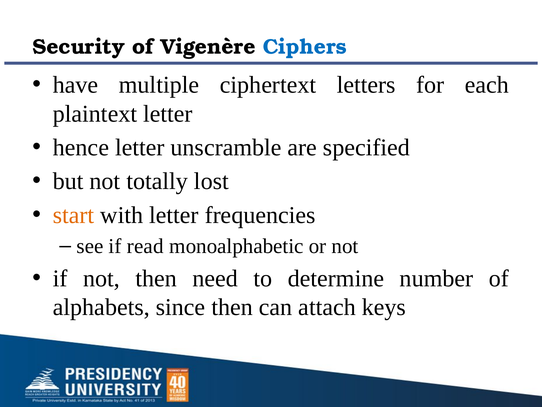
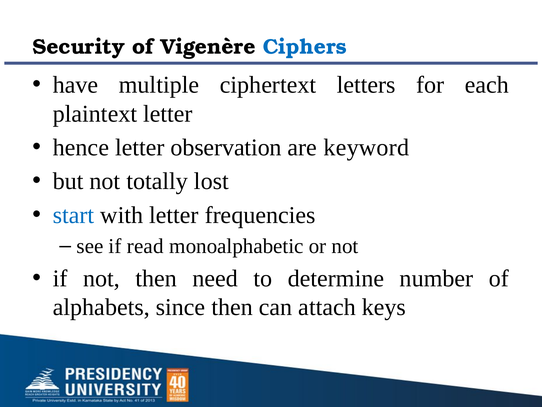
unscramble: unscramble -> observation
specified: specified -> keyword
start colour: orange -> blue
